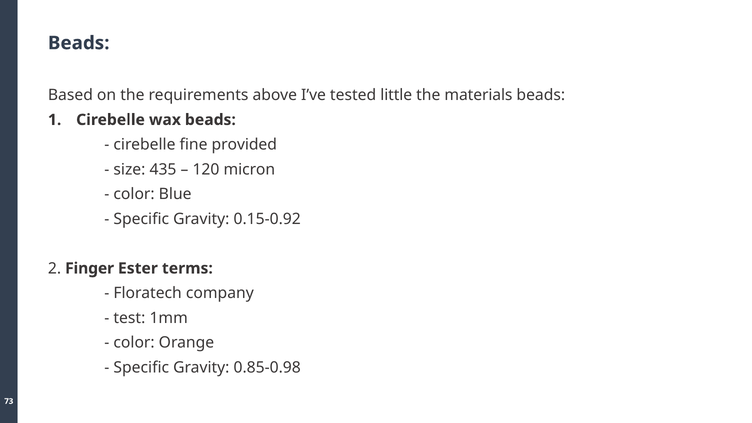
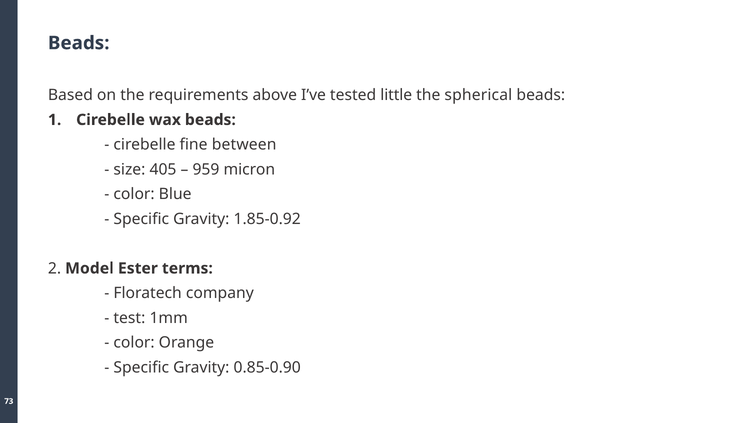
materials: materials -> spherical
provided: provided -> between
435: 435 -> 405
120: 120 -> 959
0.15-0.92: 0.15-0.92 -> 1.85-0.92
Finger: Finger -> Model
0.85-0.98: 0.85-0.98 -> 0.85-0.90
